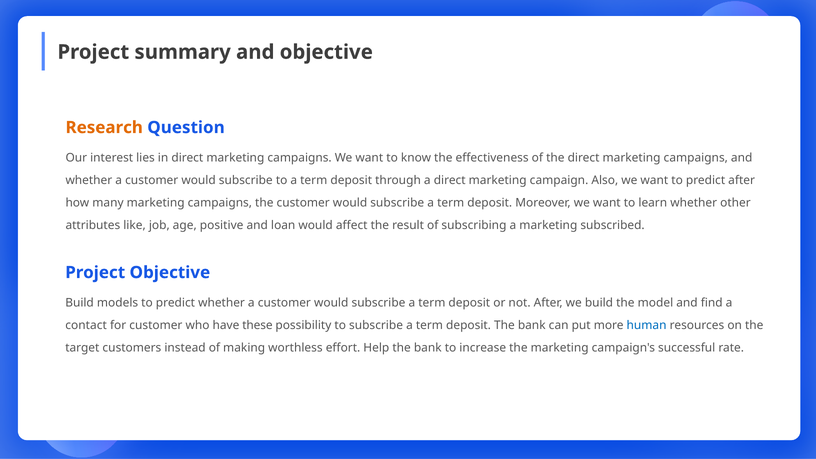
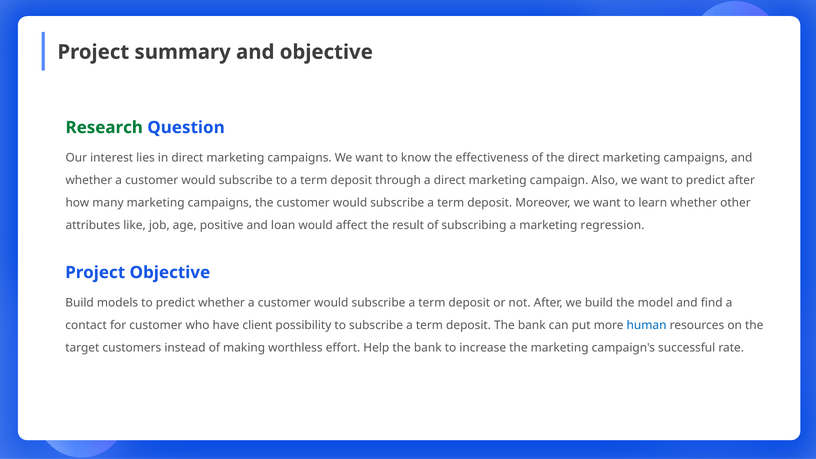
Research colour: orange -> green
subscribed: subscribed -> regression
these: these -> client
